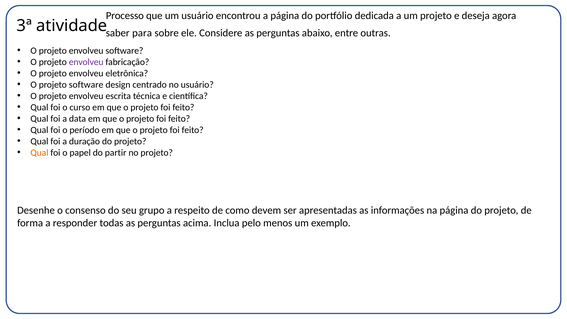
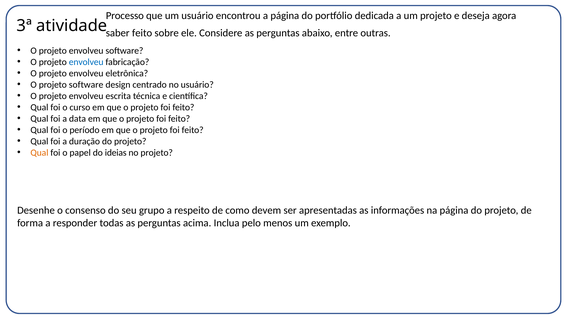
saber para: para -> feito
envolveu at (86, 62) colour: purple -> blue
partir: partir -> ideias
